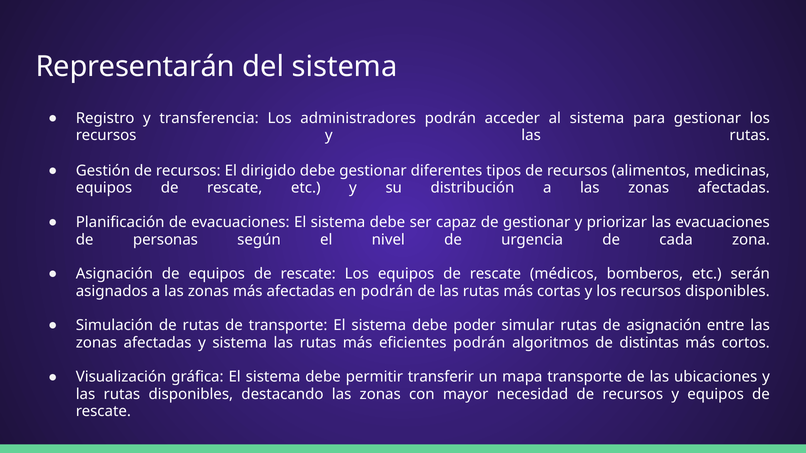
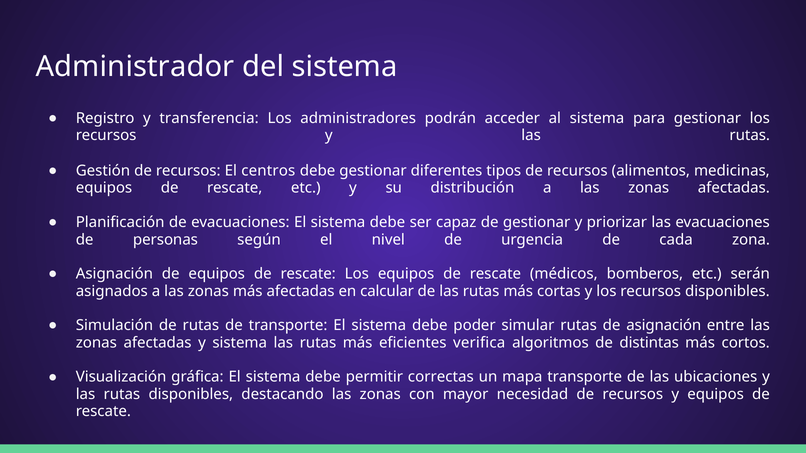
Representarán: Representarán -> Administrador
dirigido: dirigido -> centros
en podrán: podrán -> calcular
eficientes podrán: podrán -> verifica
transferir: transferir -> correctas
